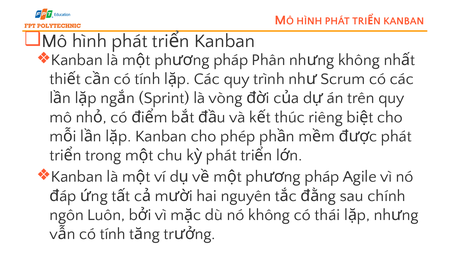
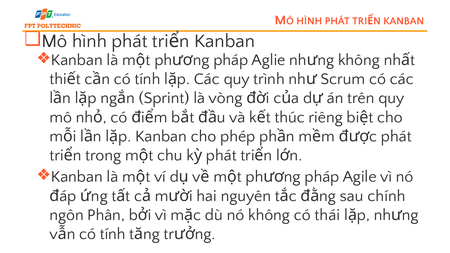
Phân: Phân -> Aglie
Luôn: Luôn -> Phân
